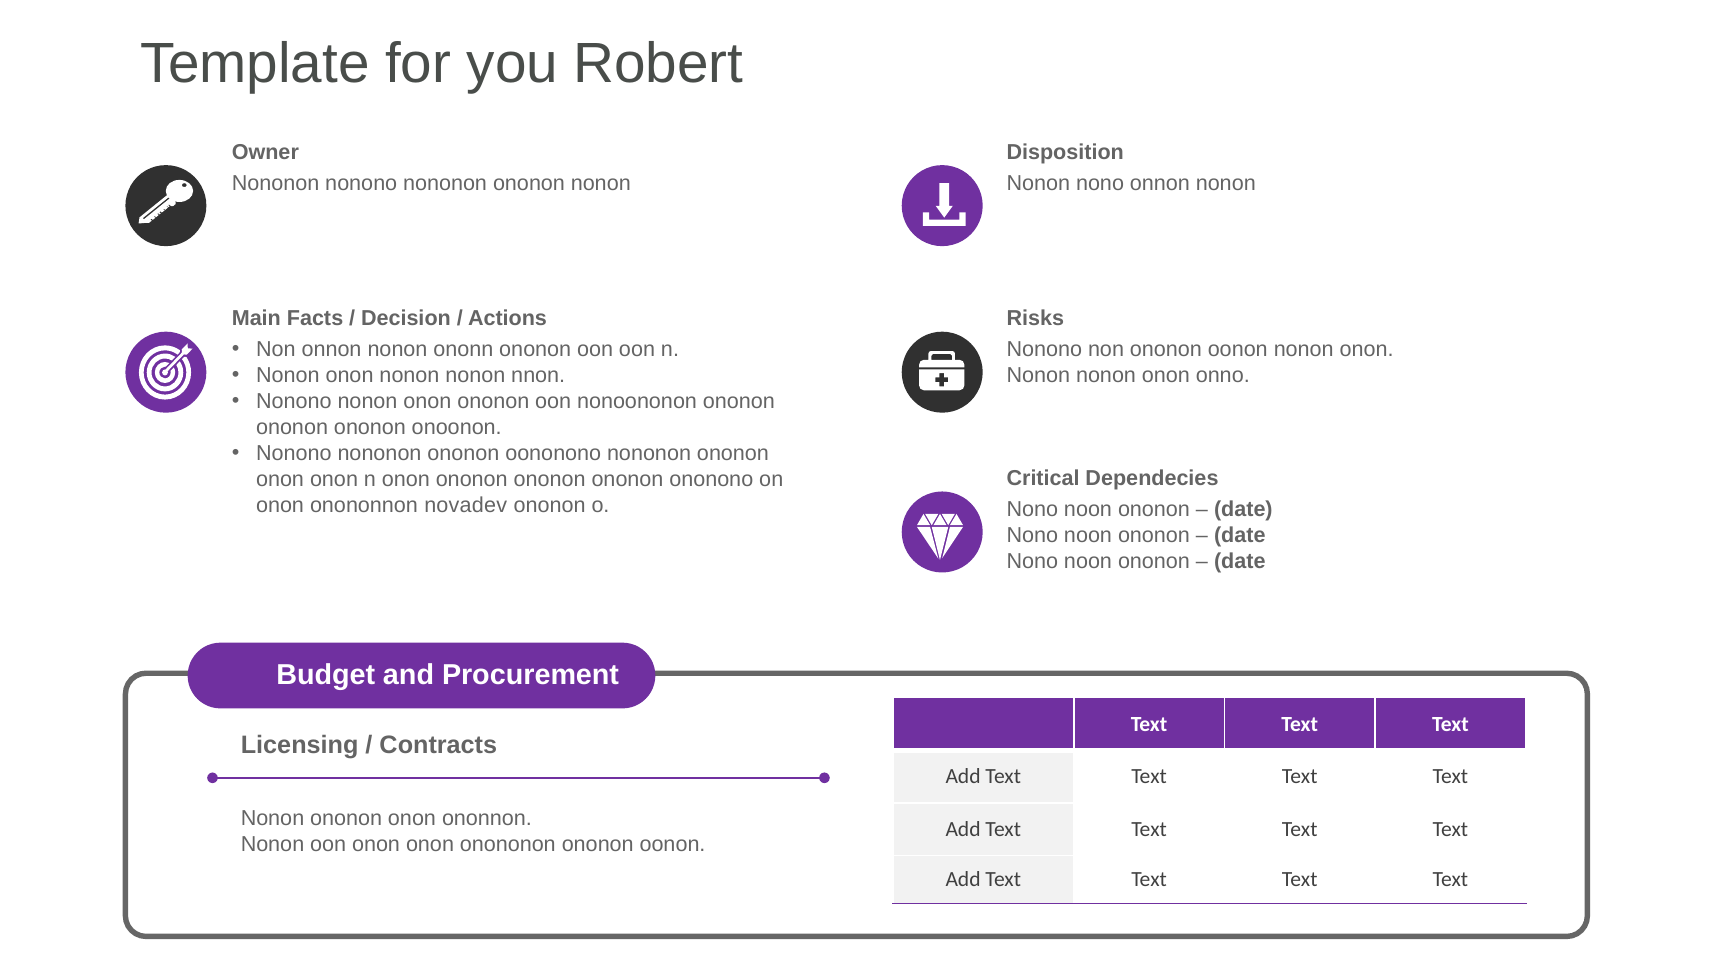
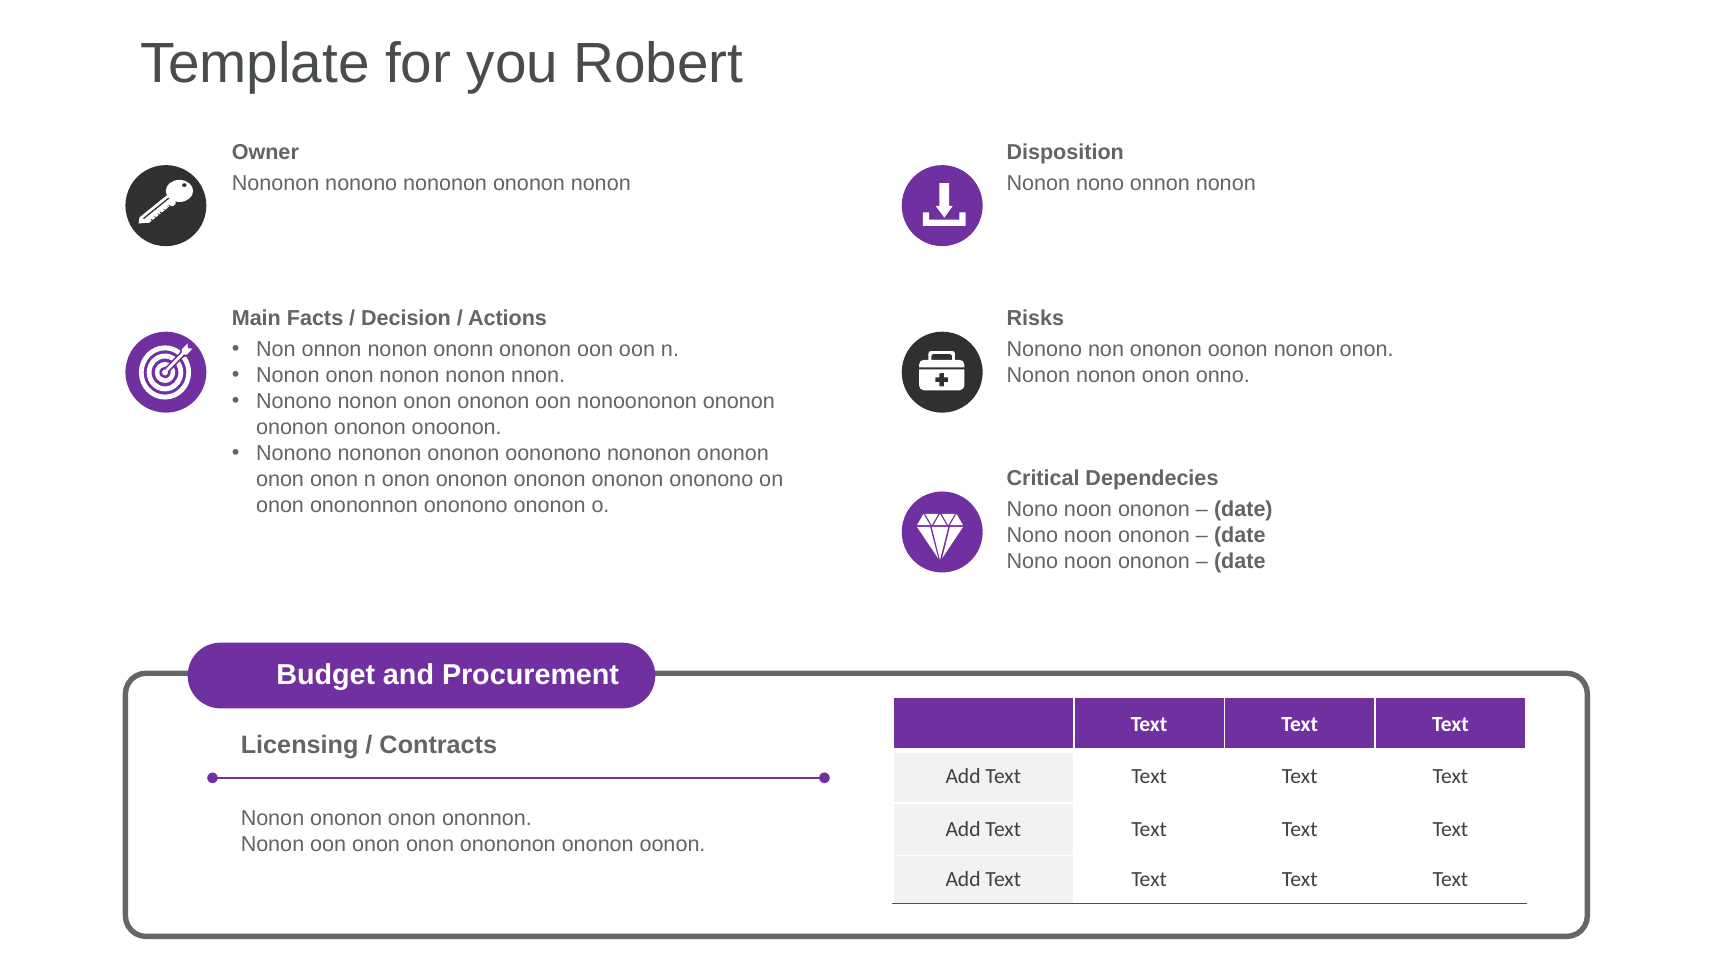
onononnon novadev: novadev -> ononono
